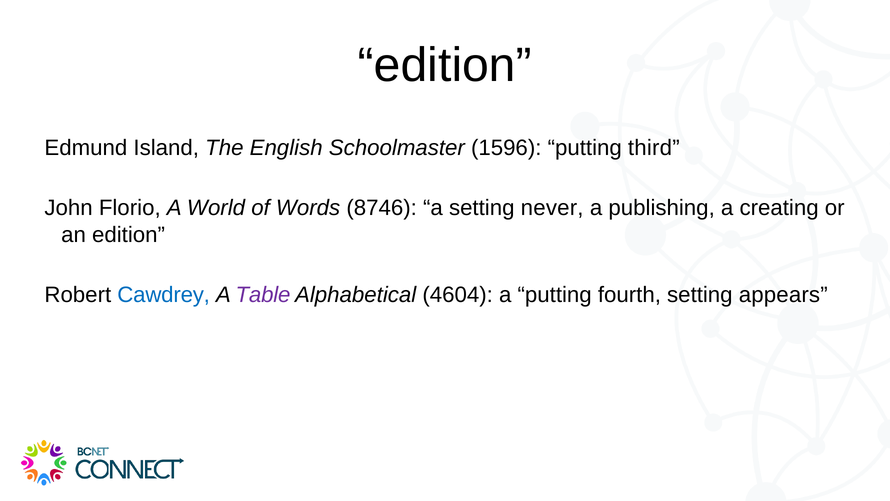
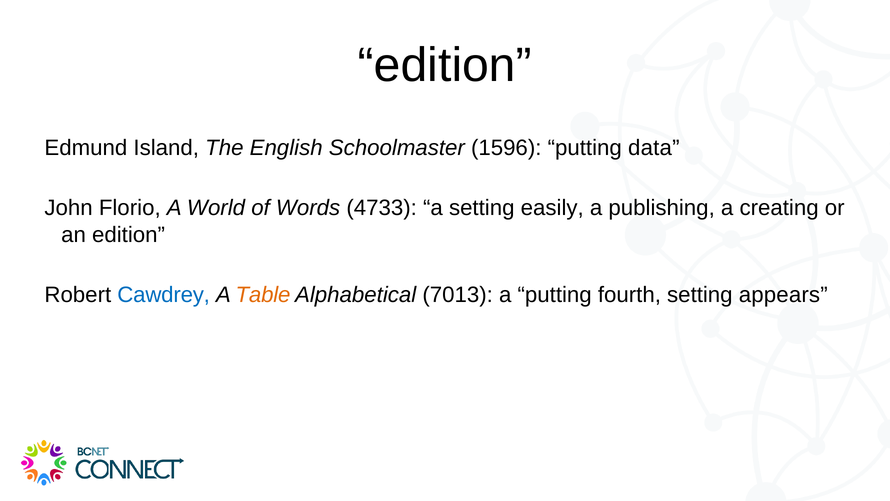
third: third -> data
8746: 8746 -> 4733
never: never -> easily
Table colour: purple -> orange
4604: 4604 -> 7013
